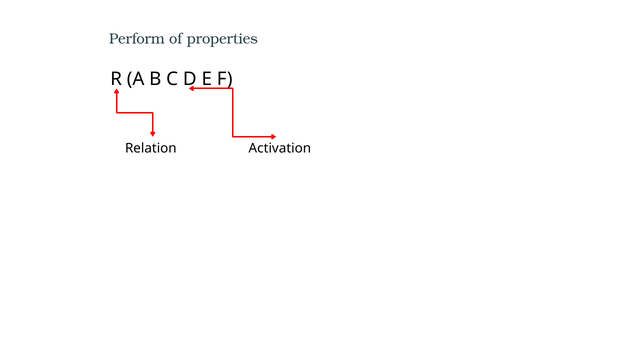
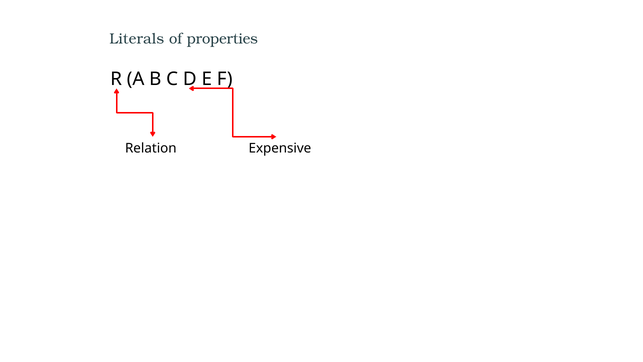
Perform: Perform -> Literals
Activation: Activation -> Expensive
